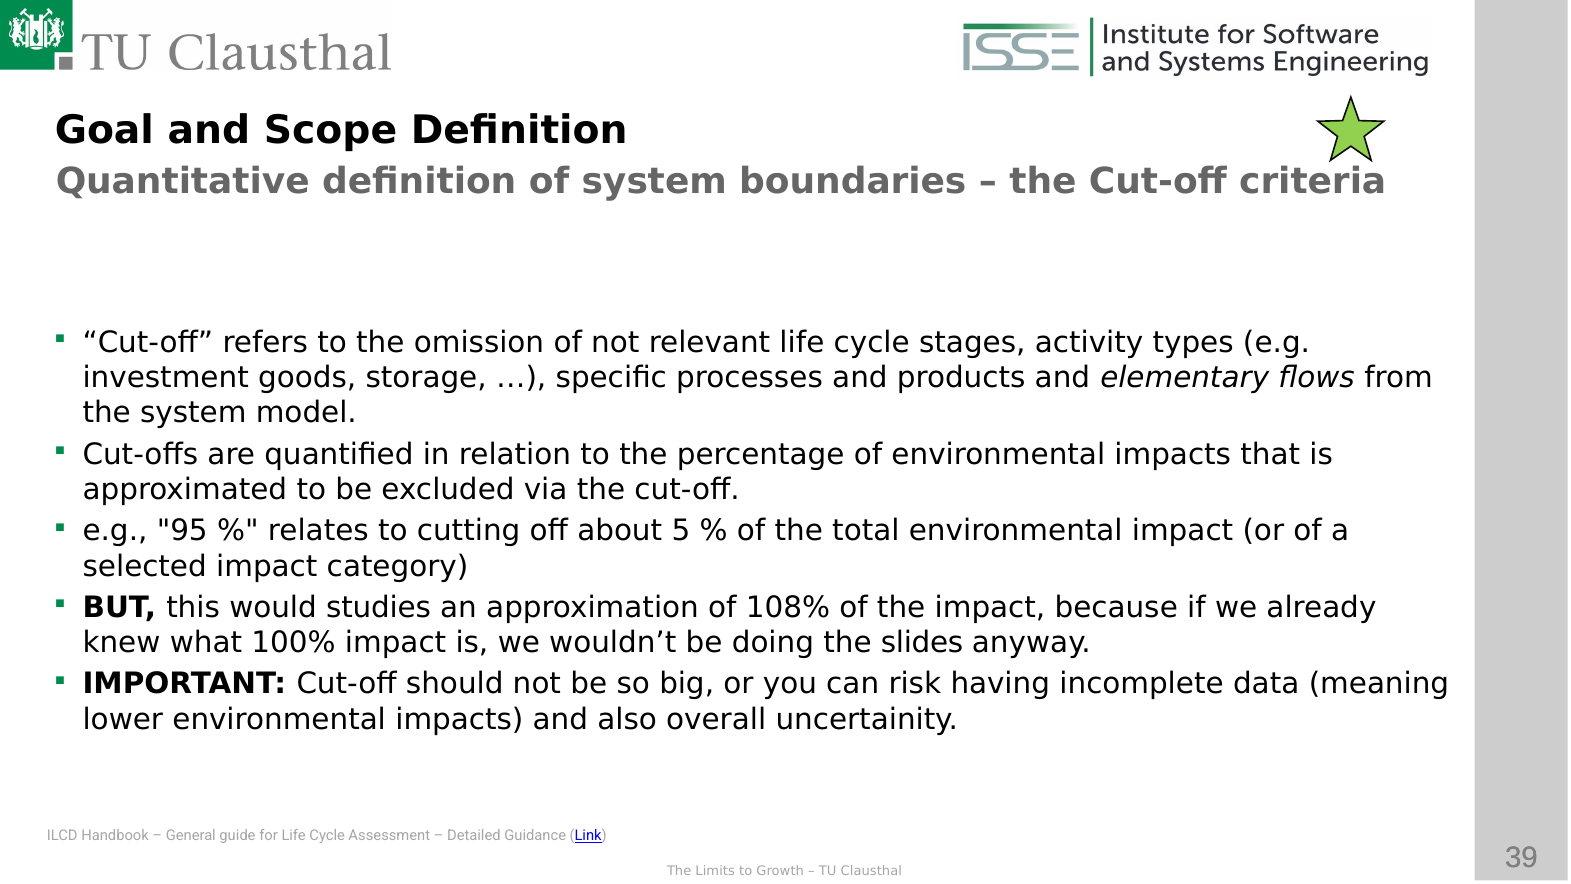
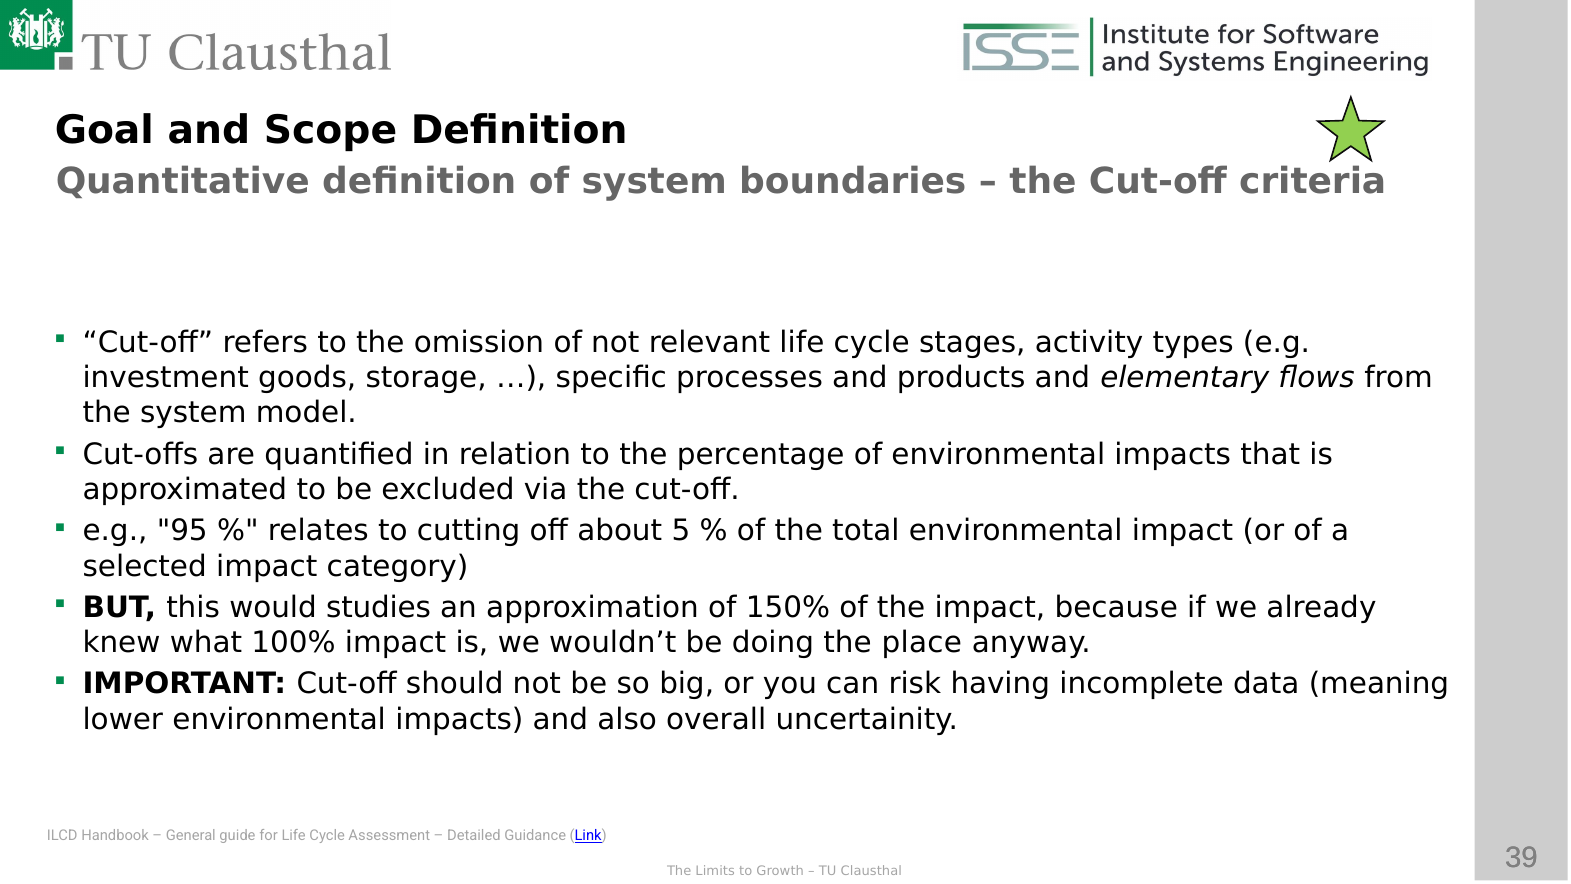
108%: 108% -> 150%
slides: slides -> place
